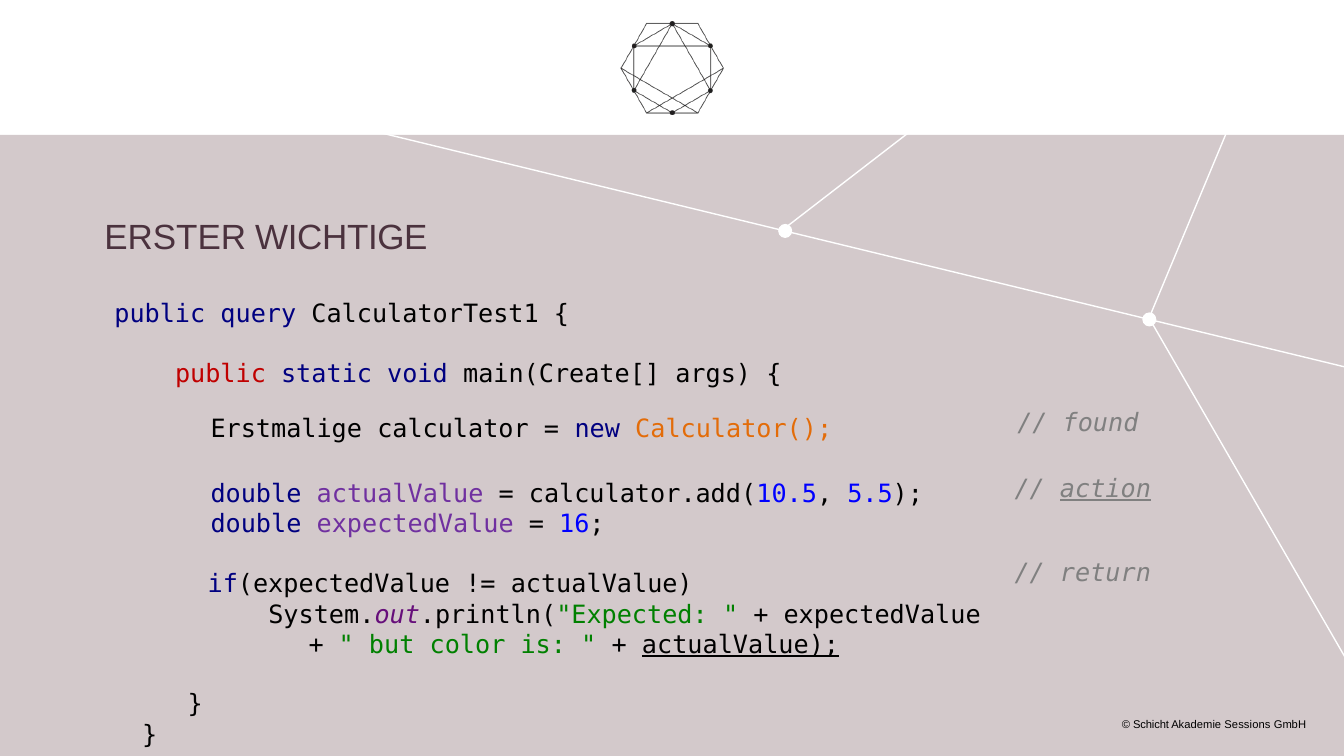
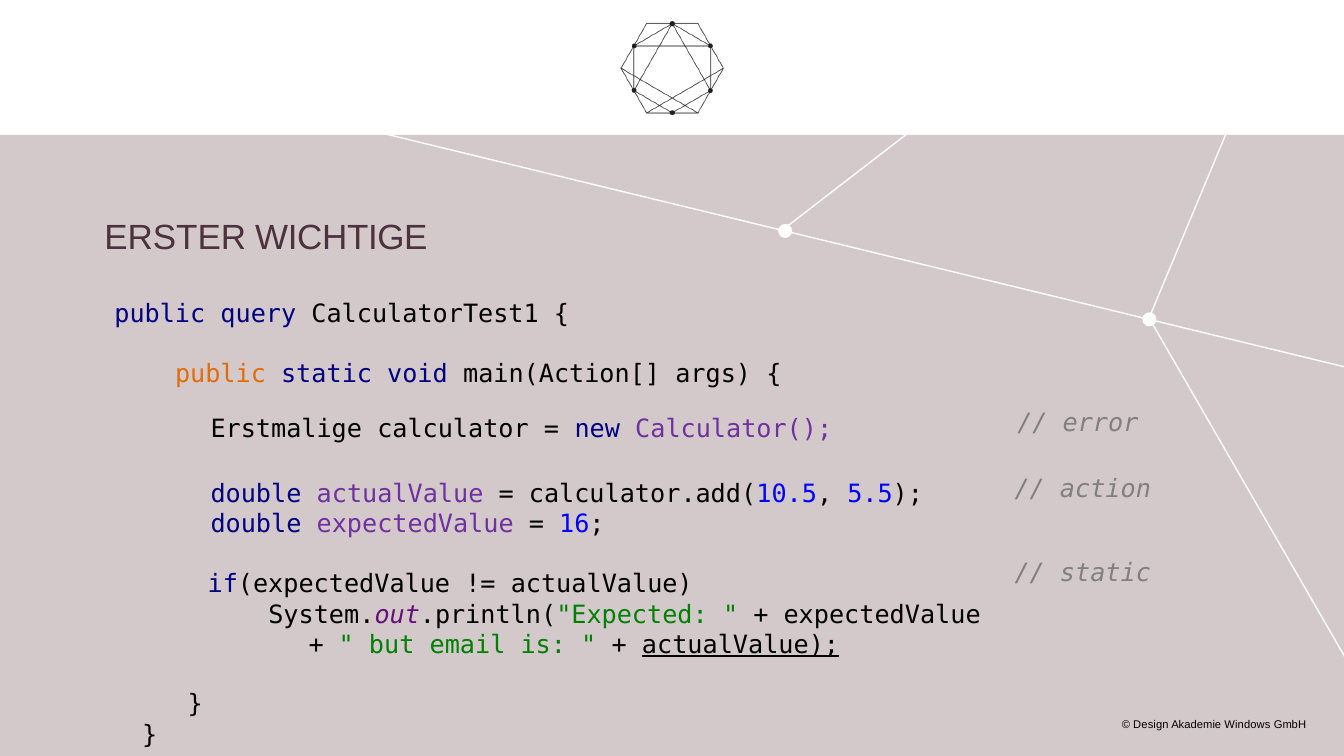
public at (220, 374) colour: red -> orange
main(Create[: main(Create[ -> main(Action[
found: found -> error
Calculator( colour: orange -> purple
action underline: present -> none
return at (1105, 573): return -> static
color: color -> email
Schicht: Schicht -> Design
Sessions: Sessions -> Windows
